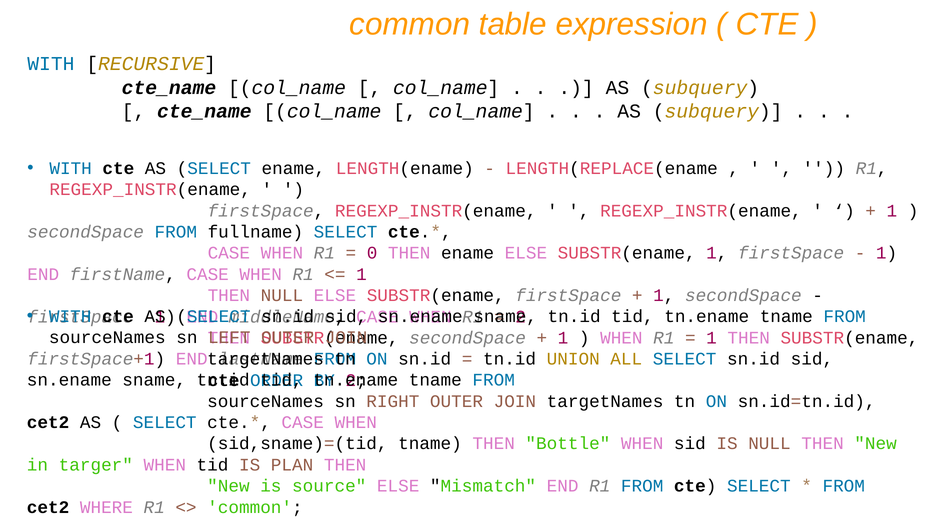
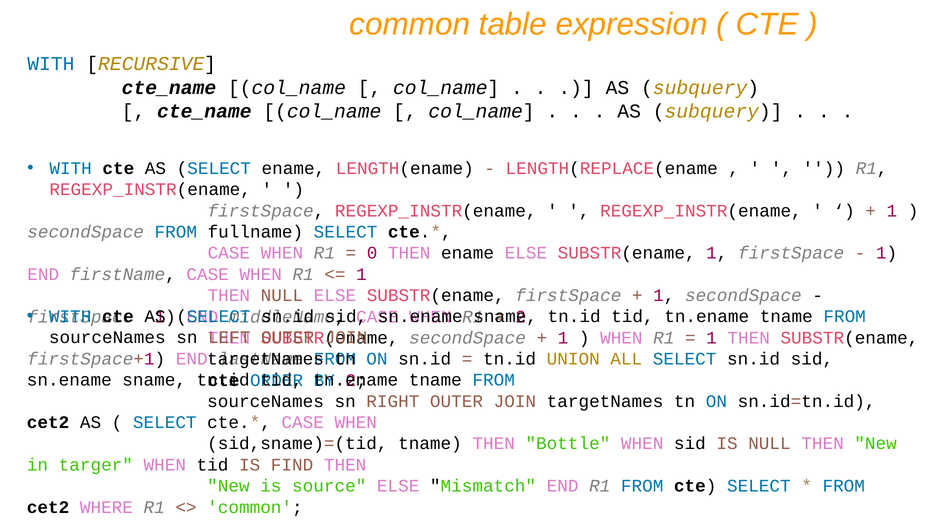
PLAN: PLAN -> FIND
